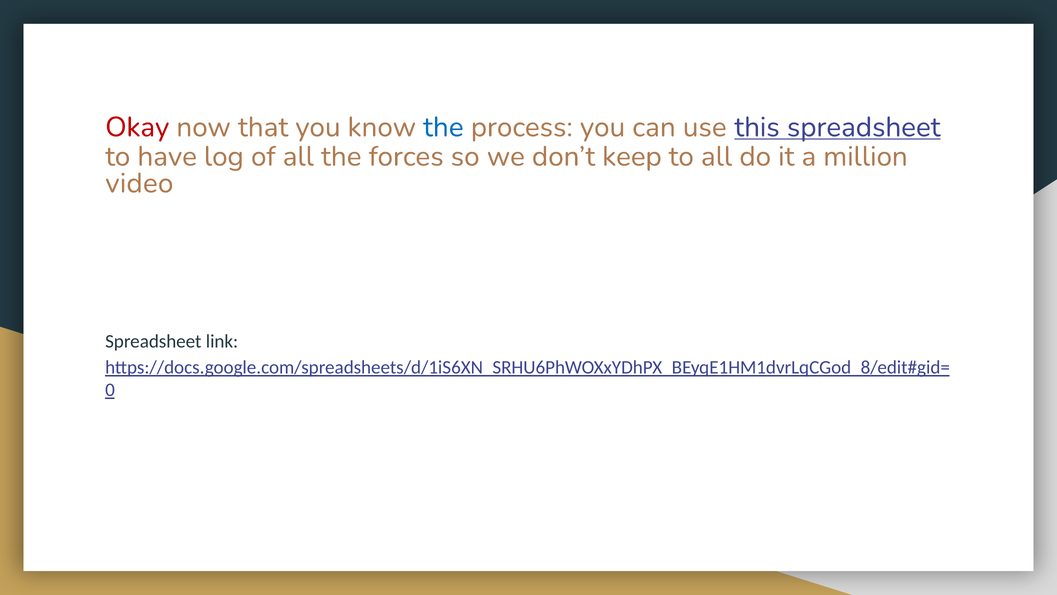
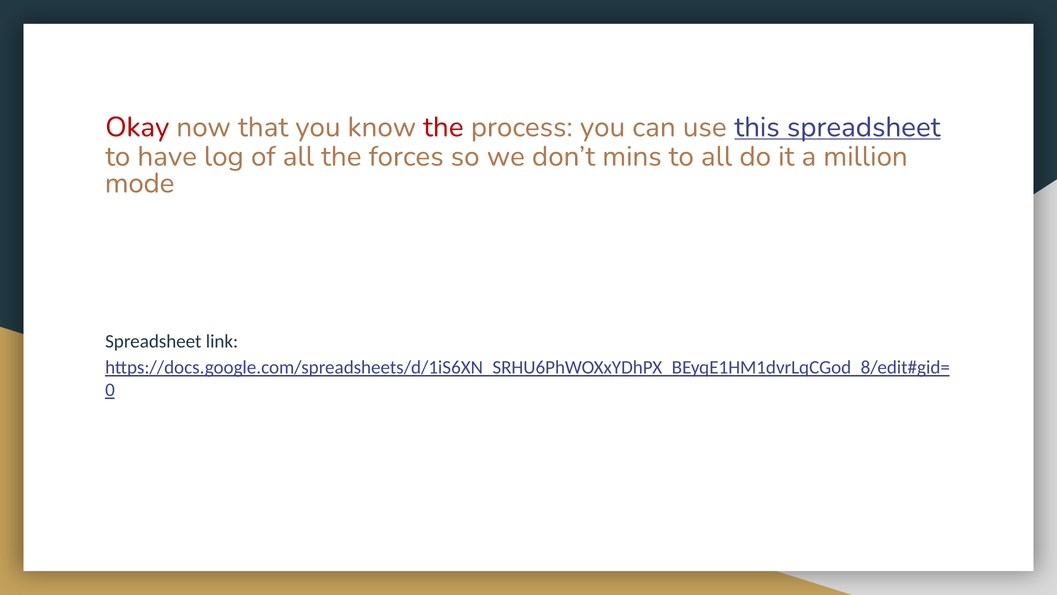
the at (443, 127) colour: blue -> red
keep: keep -> mins
video: video -> mode
